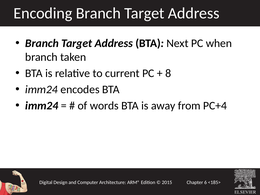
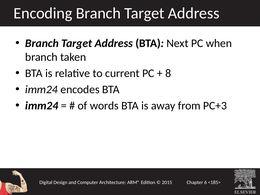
PC+4: PC+4 -> PC+3
